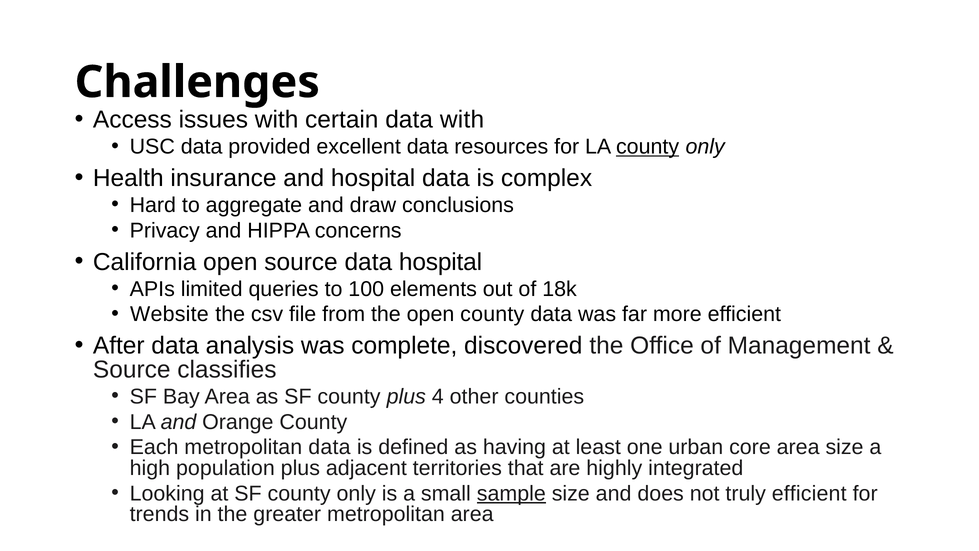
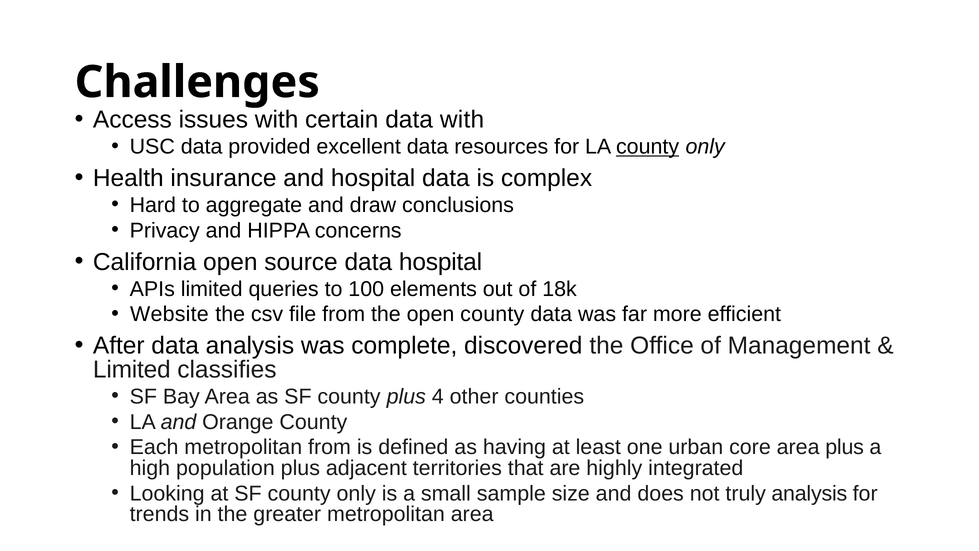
Source at (132, 369): Source -> Limited
metropolitan data: data -> from
area size: size -> plus
sample underline: present -> none
truly efficient: efficient -> analysis
